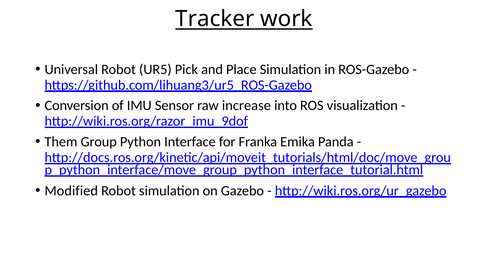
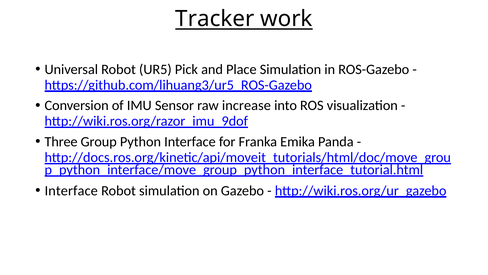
Them: Them -> Three
Modified at (71, 190): Modified -> Interface
